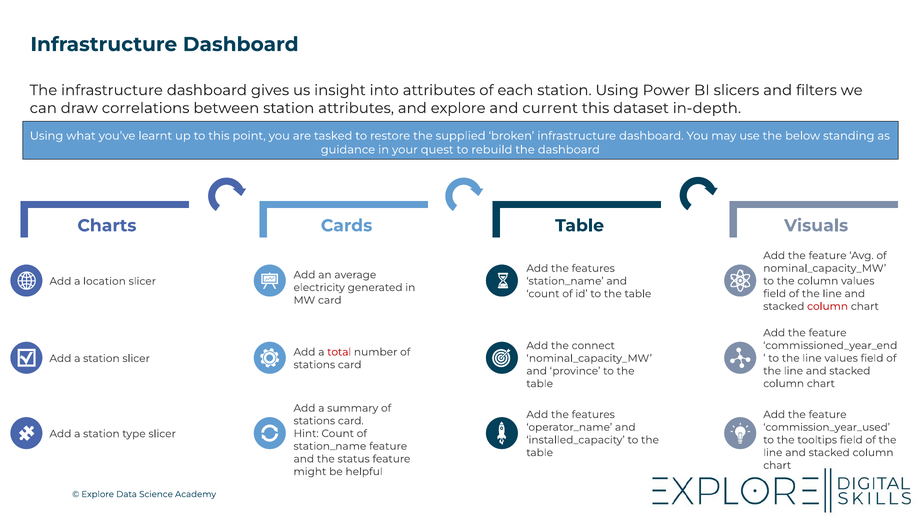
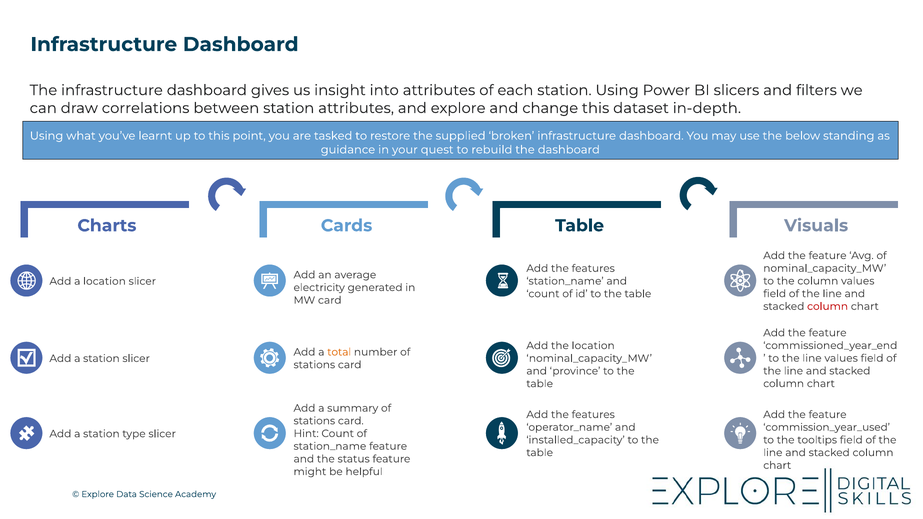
current: current -> change
the connect: connect -> location
total colour: red -> orange
